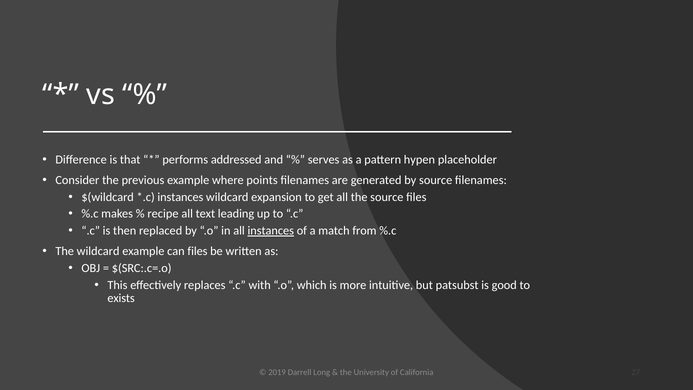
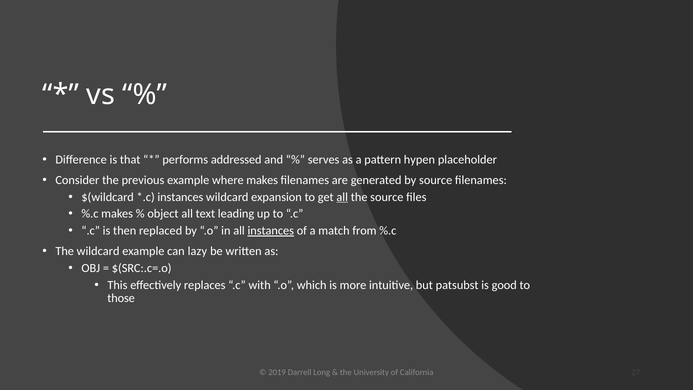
where points: points -> makes
all at (342, 197) underline: none -> present
recipe: recipe -> object
can files: files -> lazy
exists: exists -> those
